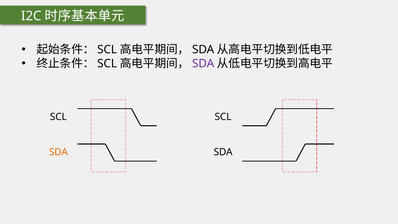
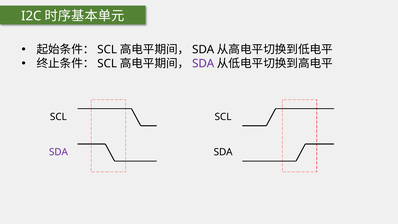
SDA at (58, 152) colour: orange -> purple
